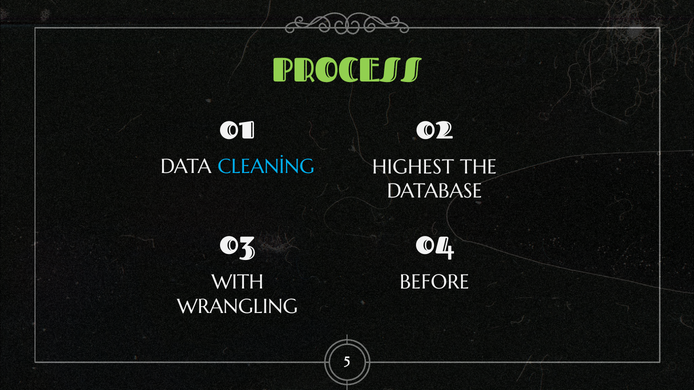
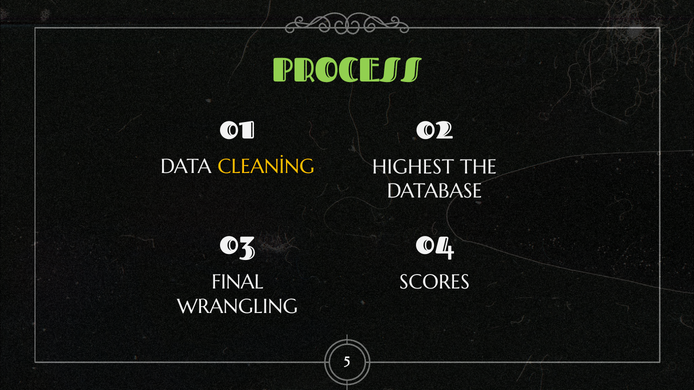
CLEANİNG colour: light blue -> yellow
WITH: WITH -> FINAL
BEFORE: BEFORE -> SCORES
